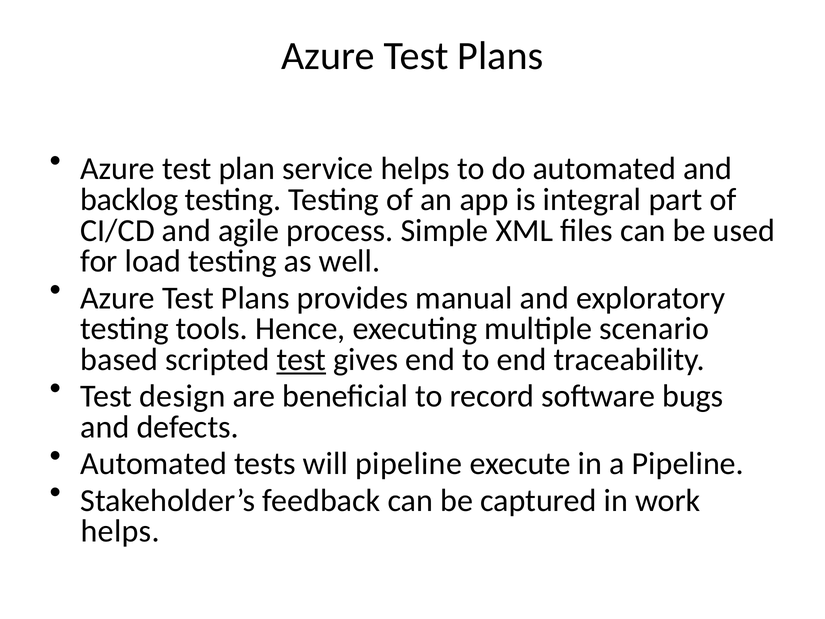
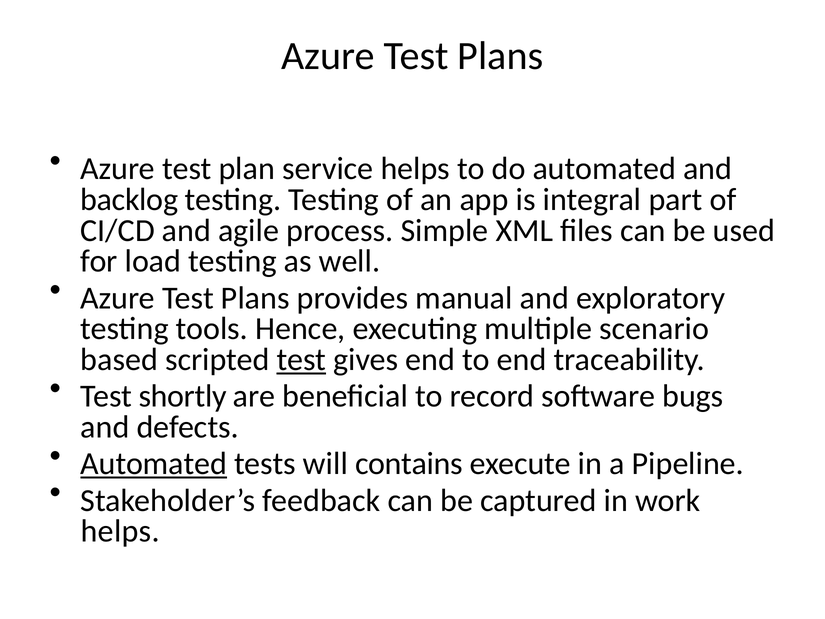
design: design -> shortly
Automated at (154, 464) underline: none -> present
will pipeline: pipeline -> contains
